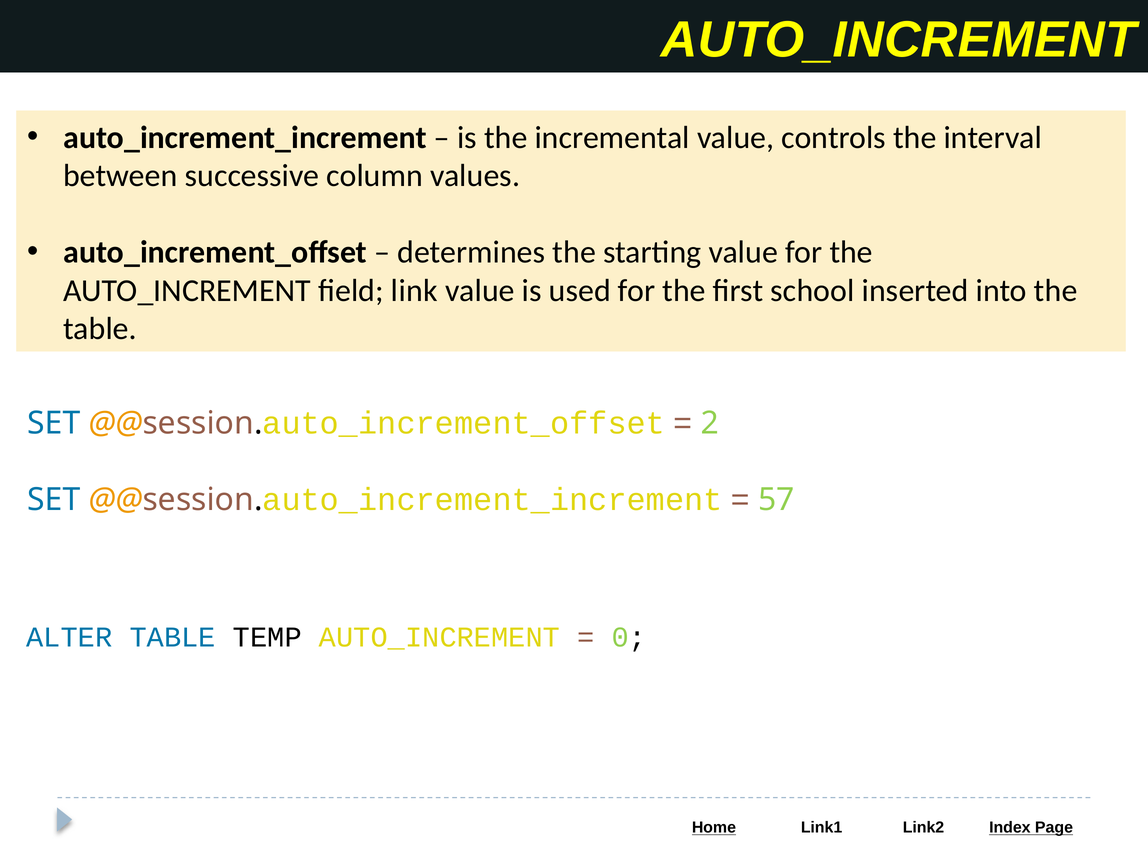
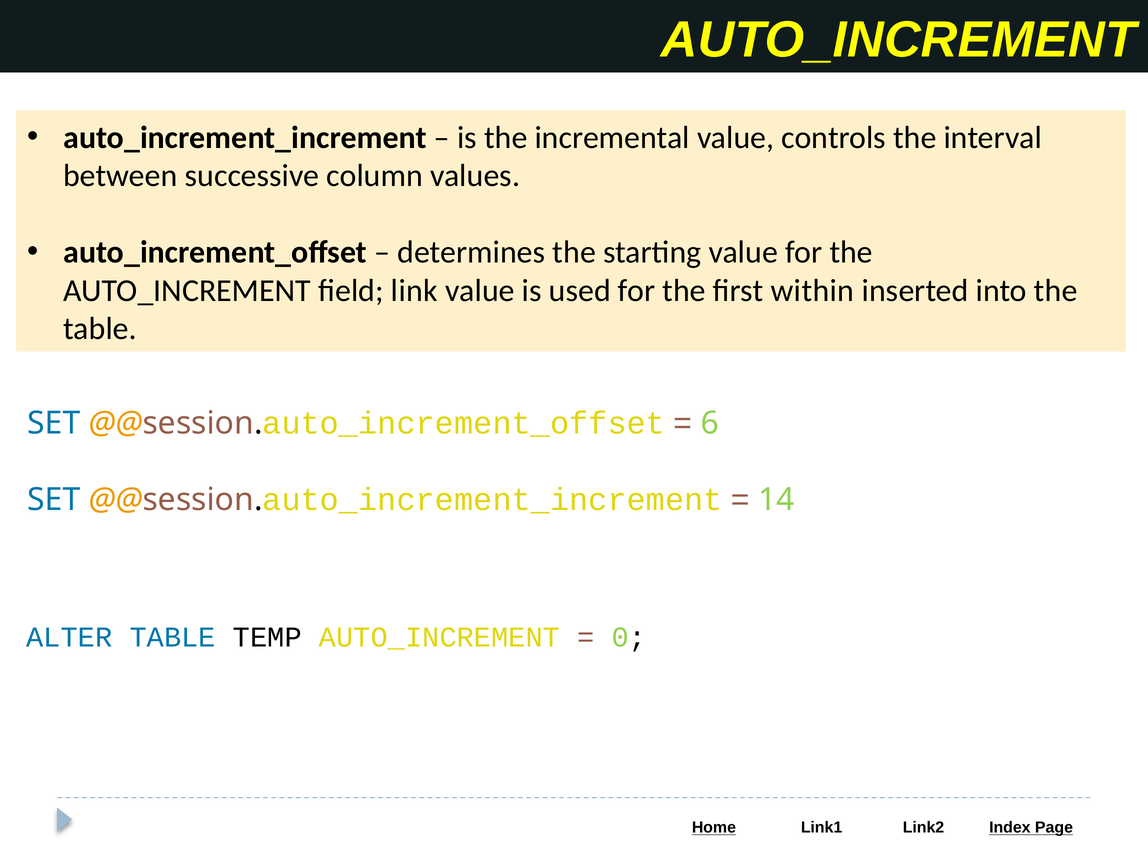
school: school -> within
2: 2 -> 6
57: 57 -> 14
